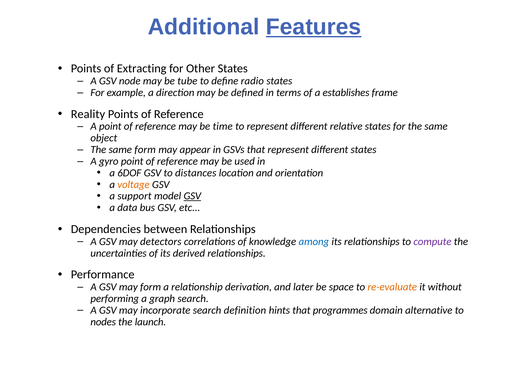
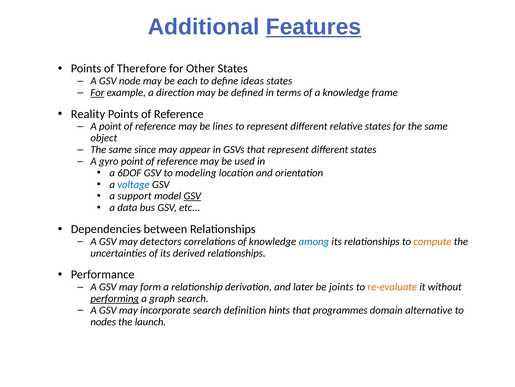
Extracting: Extracting -> Therefore
tube: tube -> each
radio: radio -> ideas
For at (97, 92) underline: none -> present
a establishes: establishes -> knowledge
time: time -> lines
same form: form -> since
distances: distances -> modeling
voltage colour: orange -> blue
compute colour: purple -> orange
space: space -> joints
performing underline: none -> present
